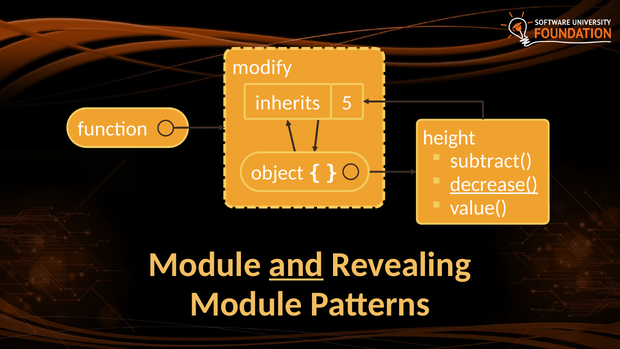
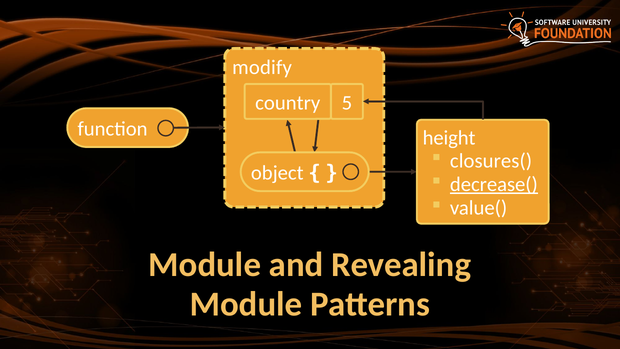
inherits: inherits -> country
subtract(: subtract( -> closures(
and underline: present -> none
